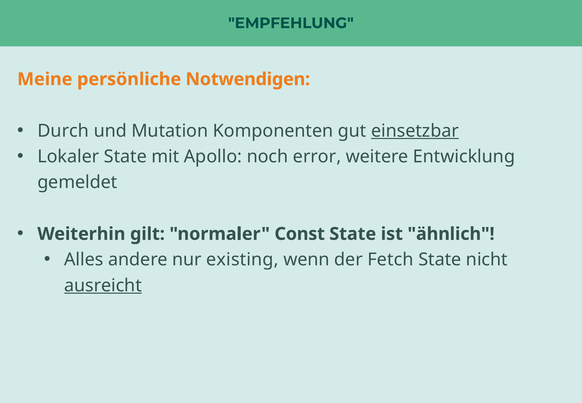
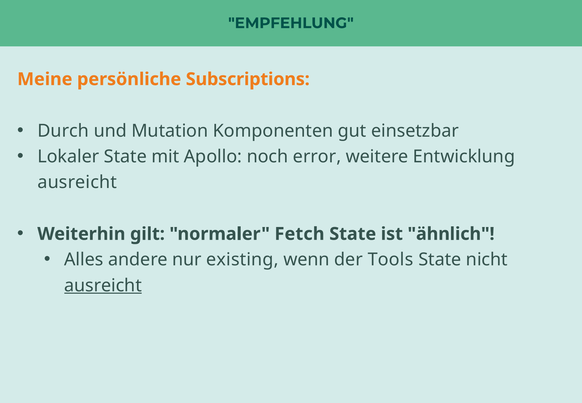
Notwendigen: Notwendigen -> Subscriptions
einsetzbar underline: present -> none
gemeldet at (77, 182): gemeldet -> ausreicht
Const: Const -> Fetch
Fetch: Fetch -> Tools
